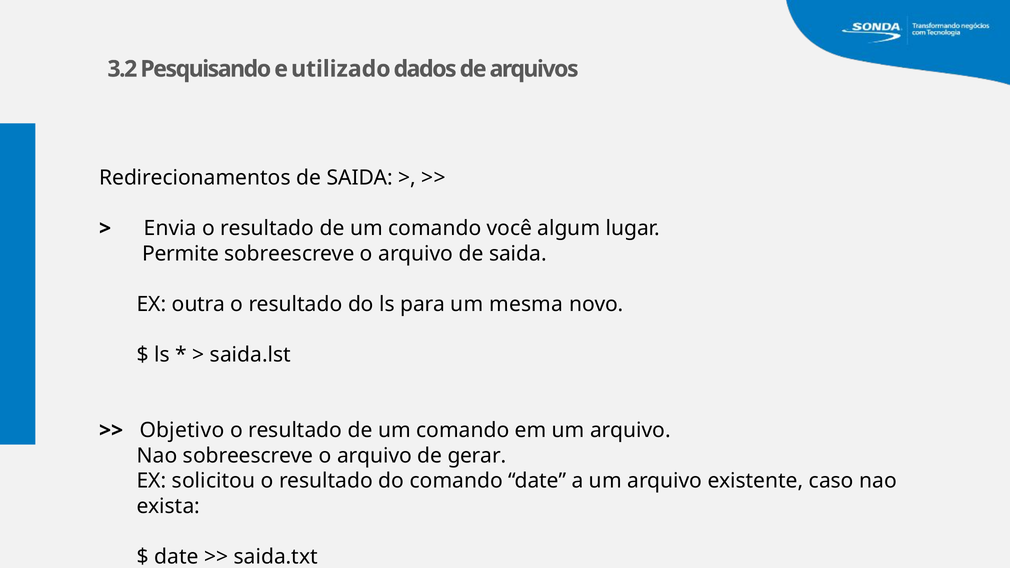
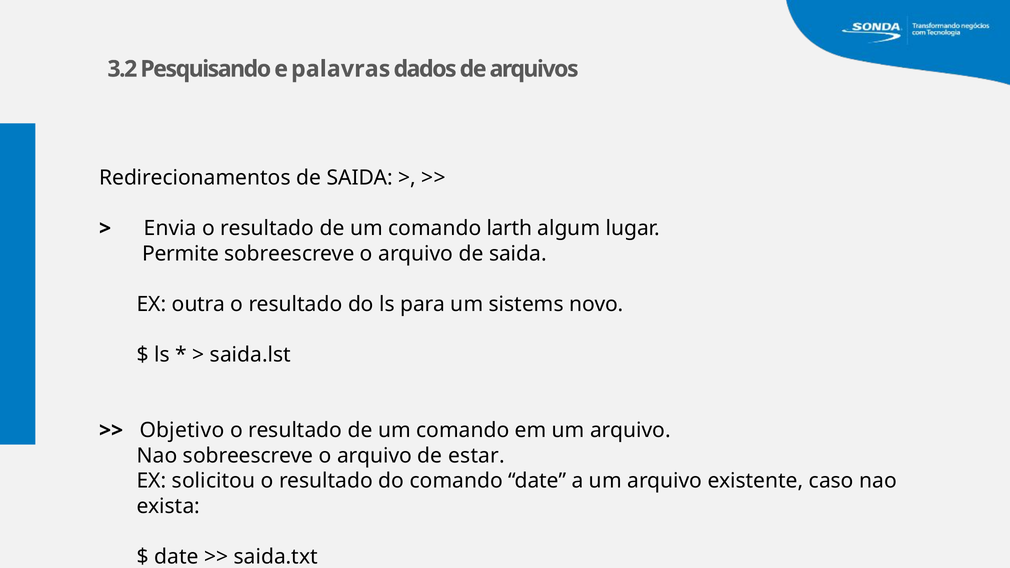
utilizado: utilizado -> palavras
você: você -> larth
mesma: mesma -> sistems
gerar: gerar -> estar
